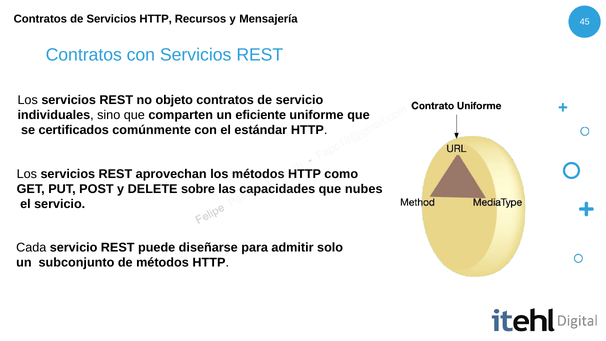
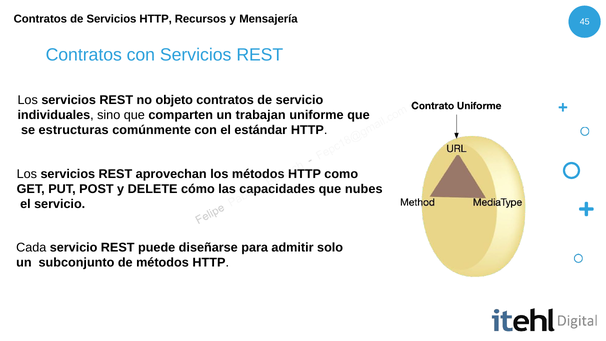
eficiente: eficiente -> trabajan
certificados: certificados -> estructuras
sobre: sobre -> cómo
